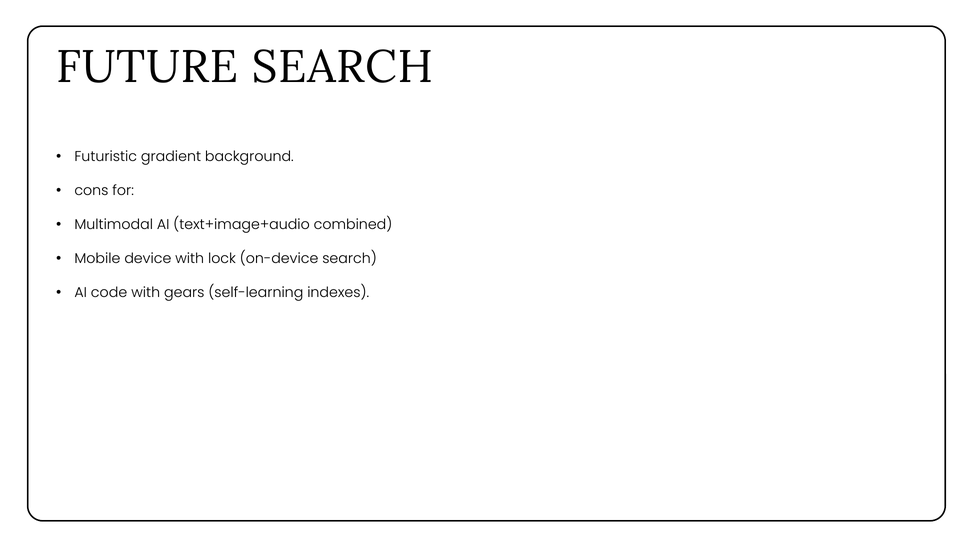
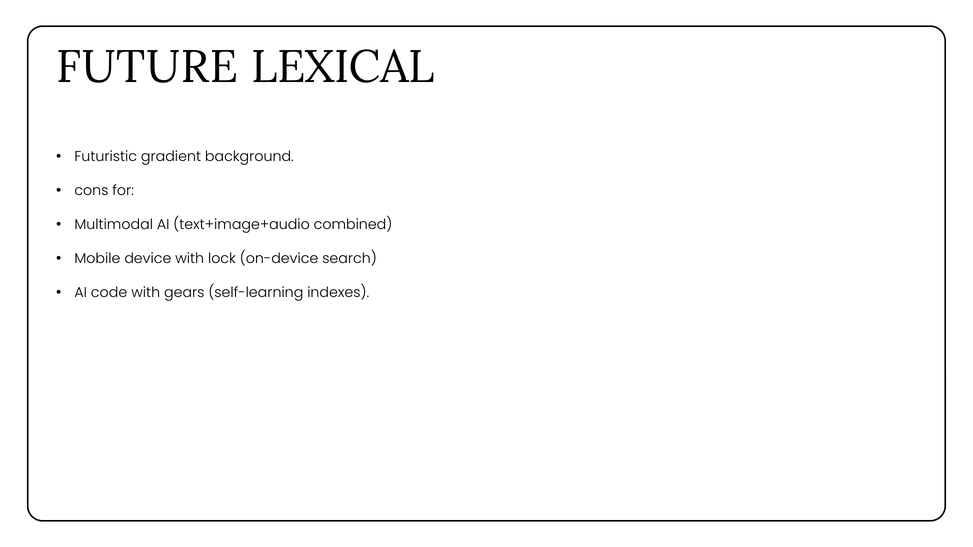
FUTURE SEARCH: SEARCH -> LEXICAL
